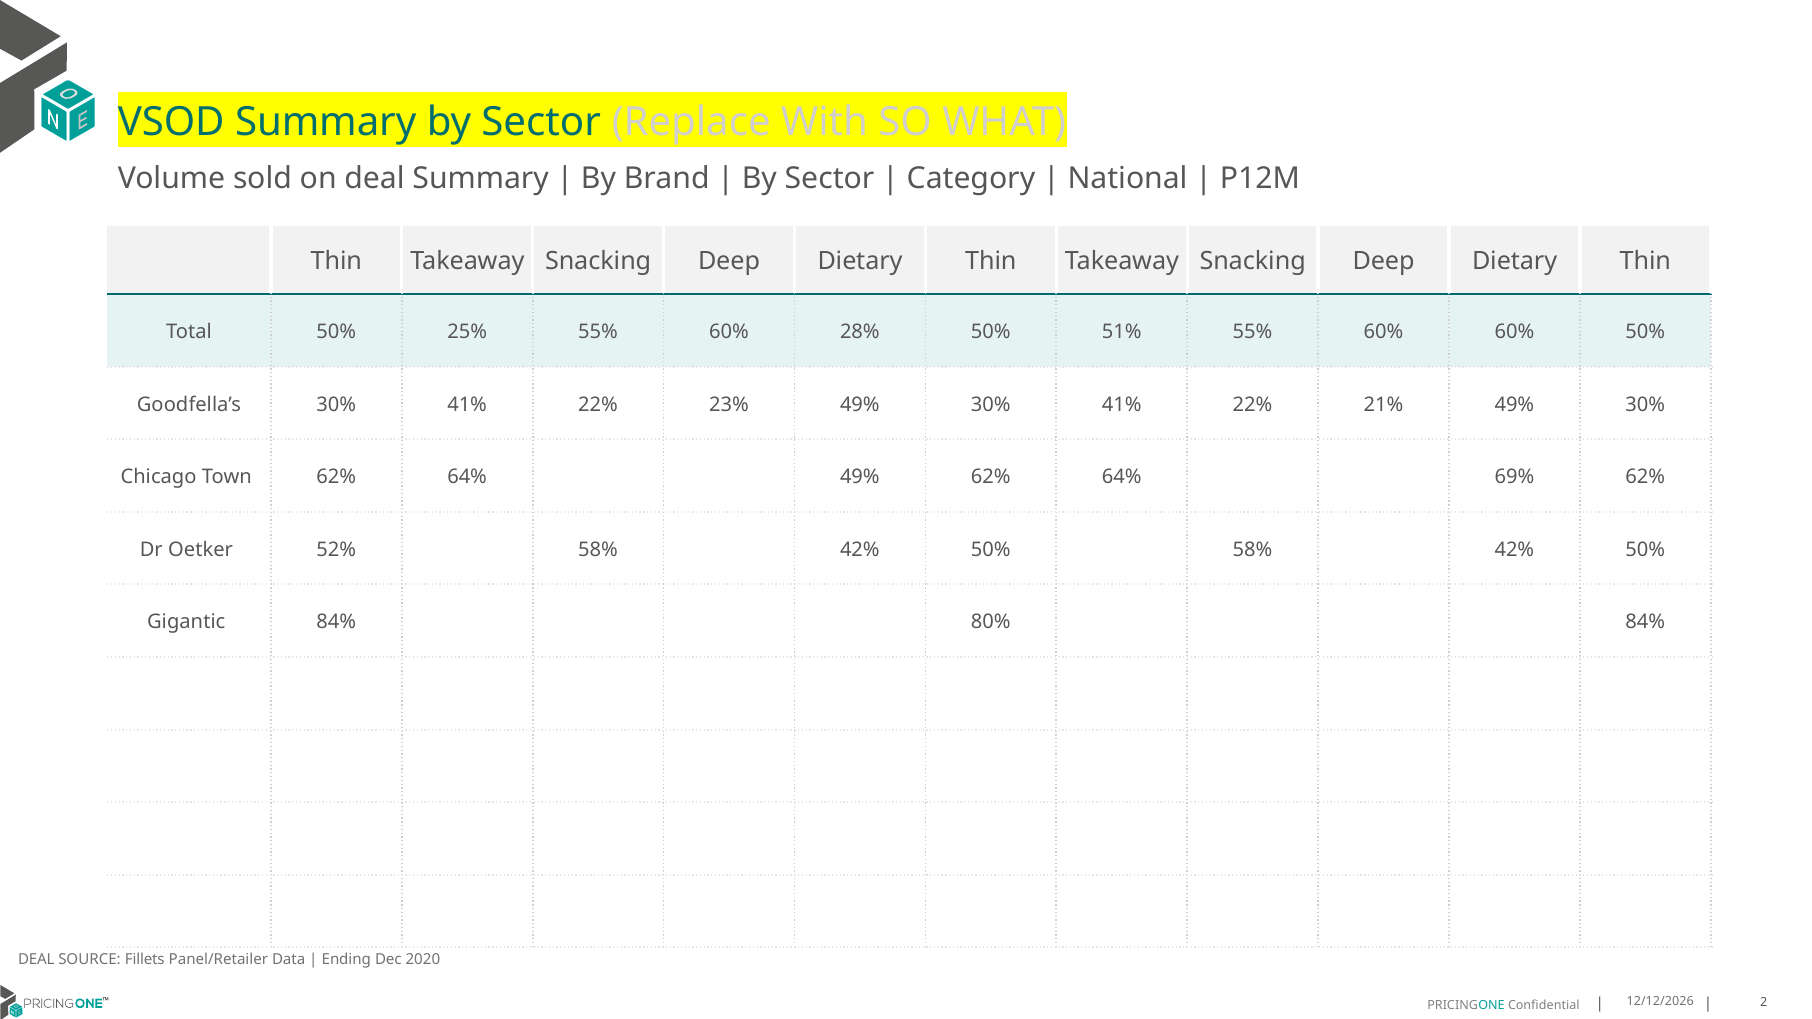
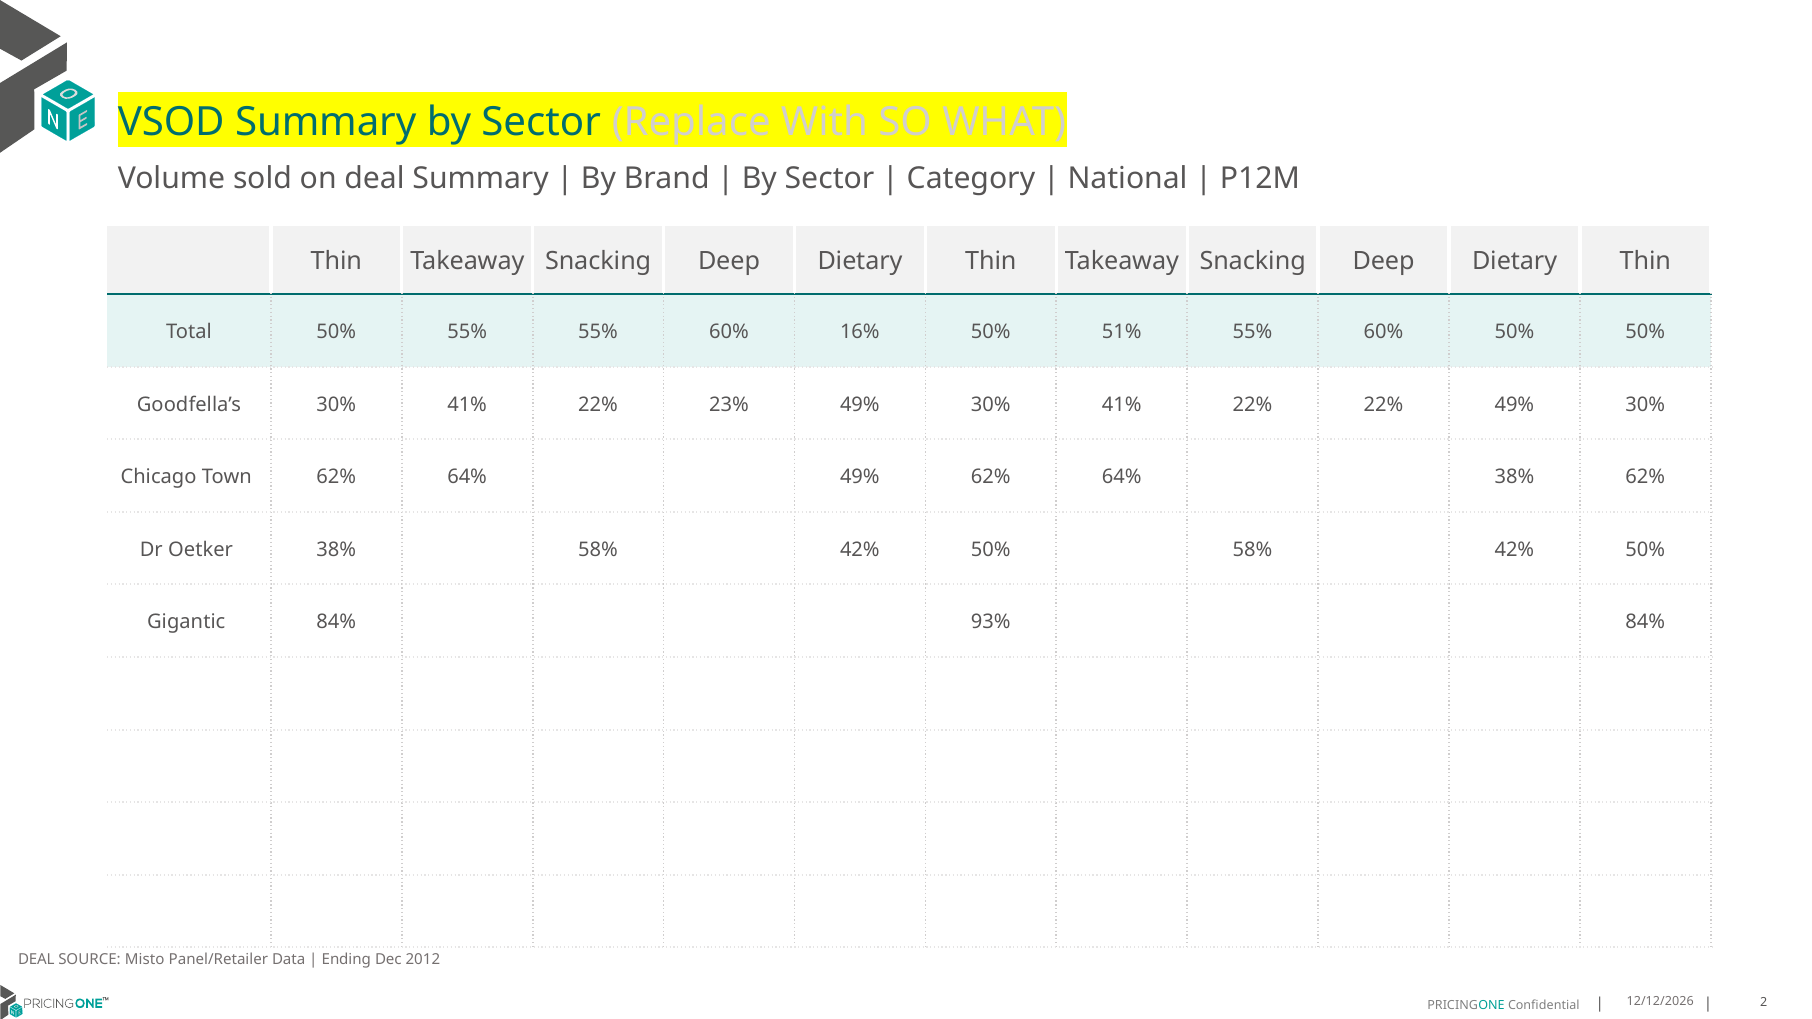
50% 25%: 25% -> 55%
28%: 28% -> 16%
60% 60%: 60% -> 50%
22% 21%: 21% -> 22%
64% 69%: 69% -> 38%
Oetker 52%: 52% -> 38%
80%: 80% -> 93%
Fillets: Fillets -> Misto
2020: 2020 -> 2012
